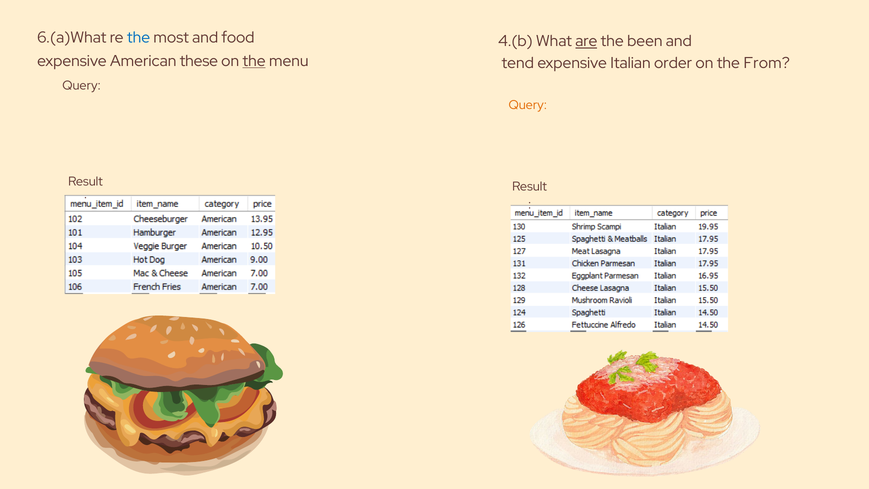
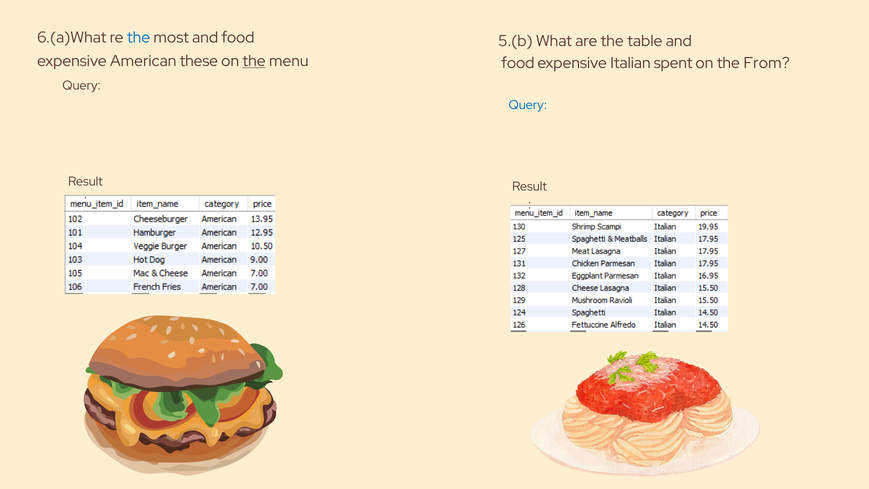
4.(b: 4.(b -> 5.(b
are underline: present -> none
been: been -> table
tend at (518, 63): tend -> food
order: order -> spent
Query at (528, 105) colour: orange -> blue
